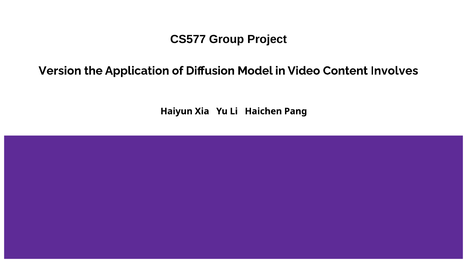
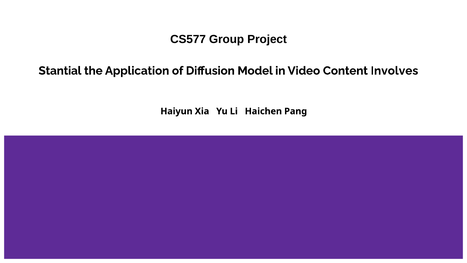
Version: Version -> Stantial
